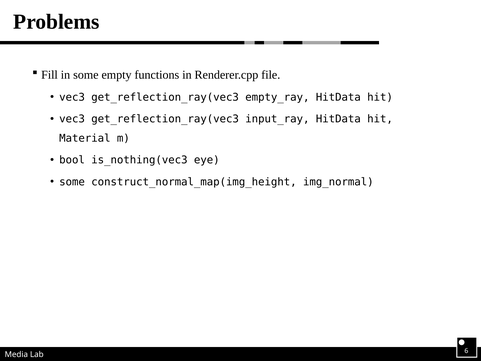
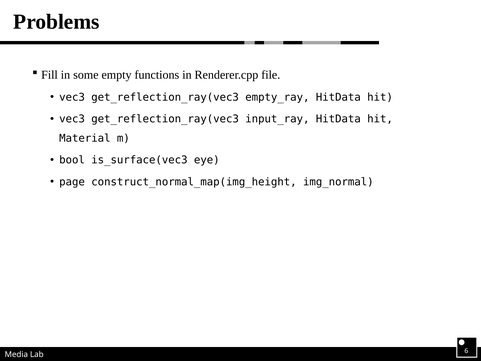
is_nothing(vec3: is_nothing(vec3 -> is_surface(vec3
some at (72, 182): some -> page
